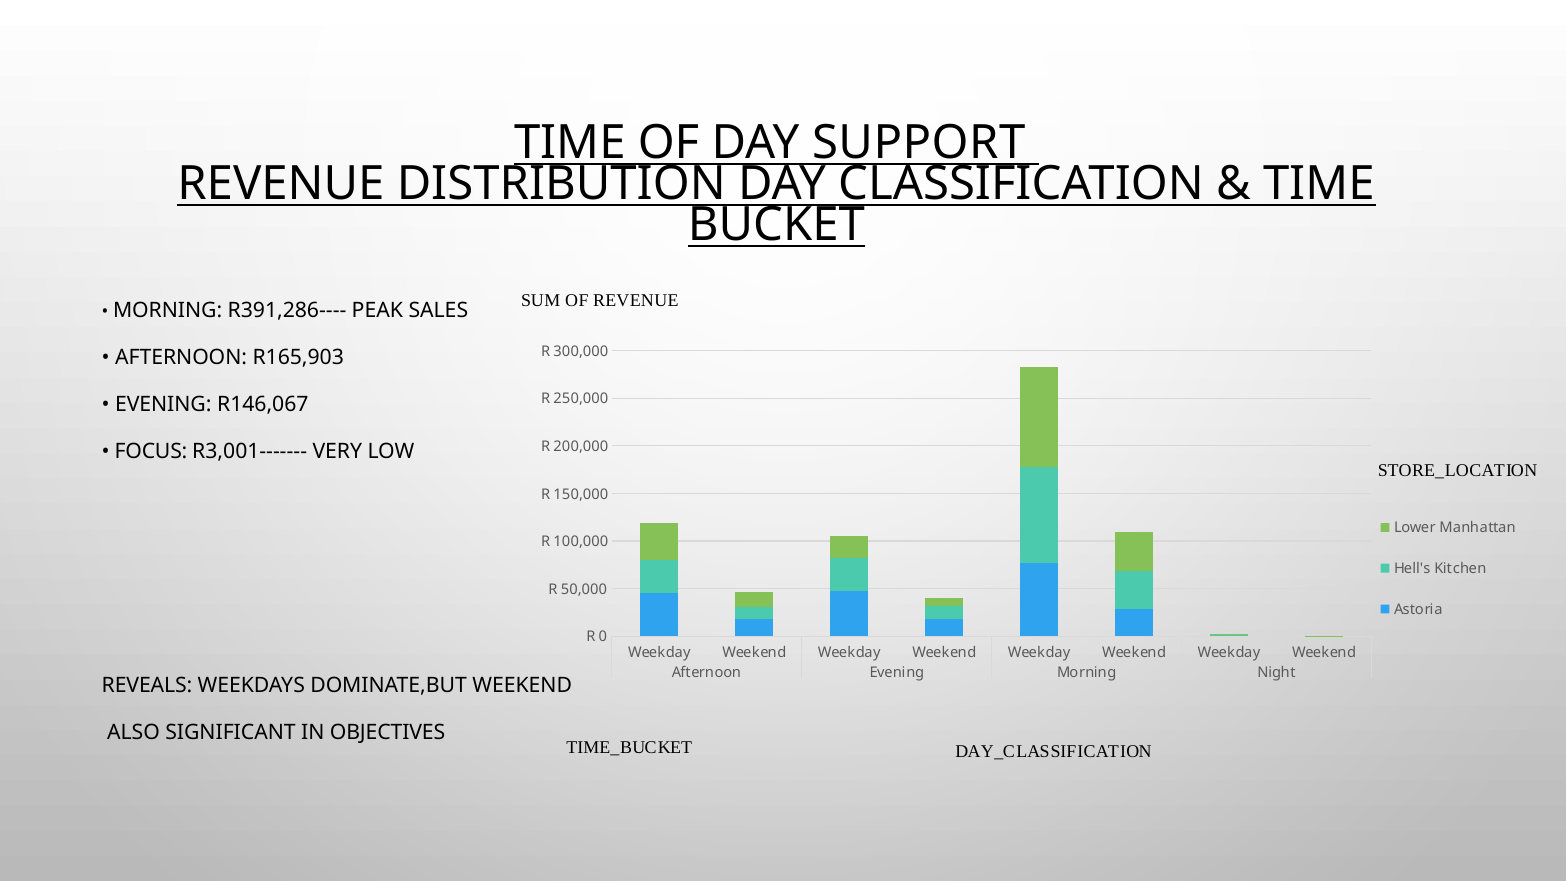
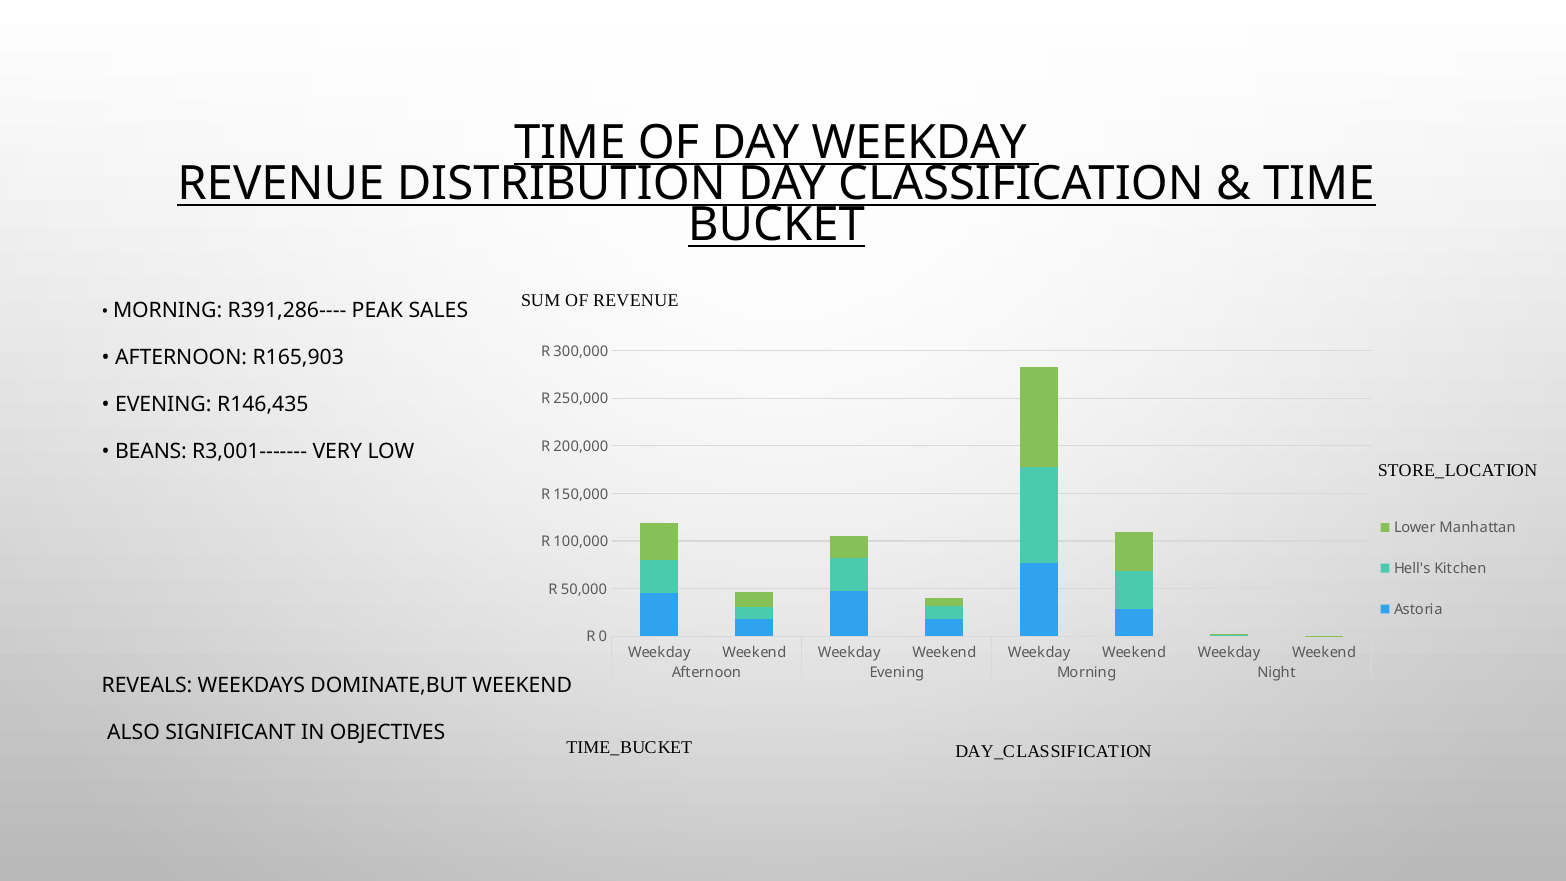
DAY SUPPORT: SUPPORT -> WEEKDAY
R146,067: R146,067 -> R146,435
FOCUS: FOCUS -> BEANS
